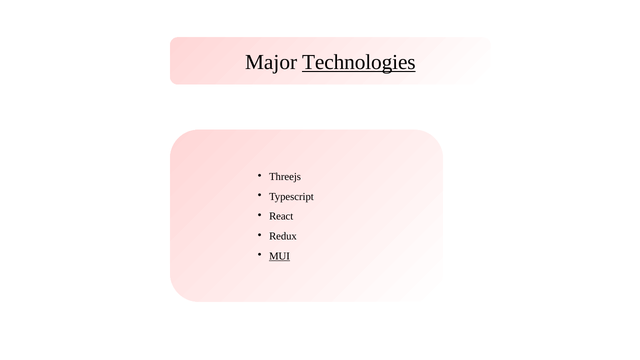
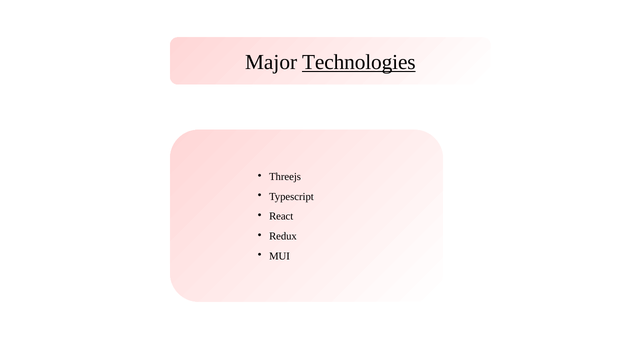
MUI underline: present -> none
